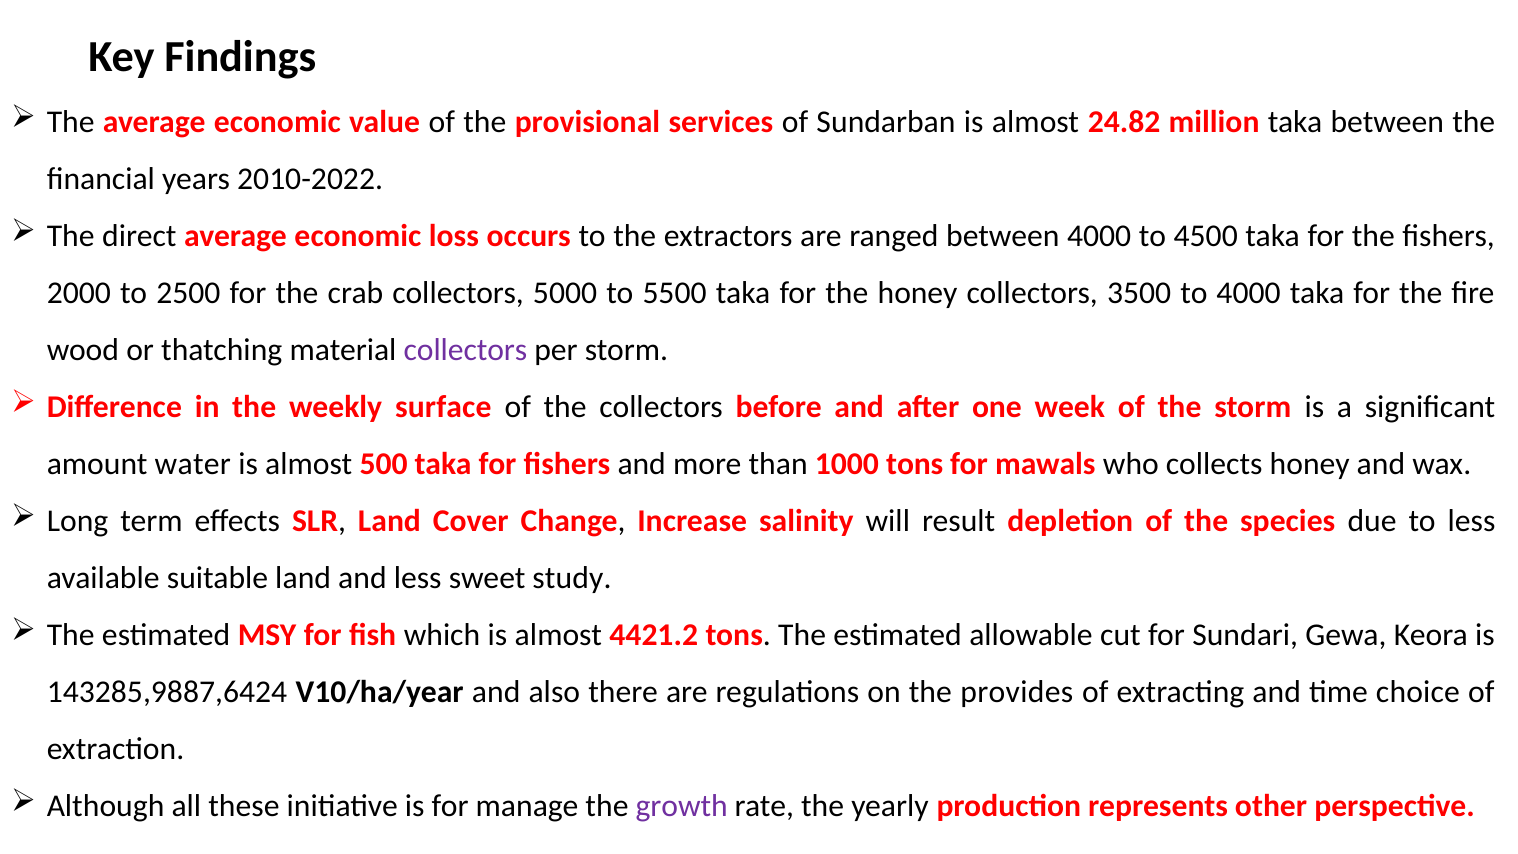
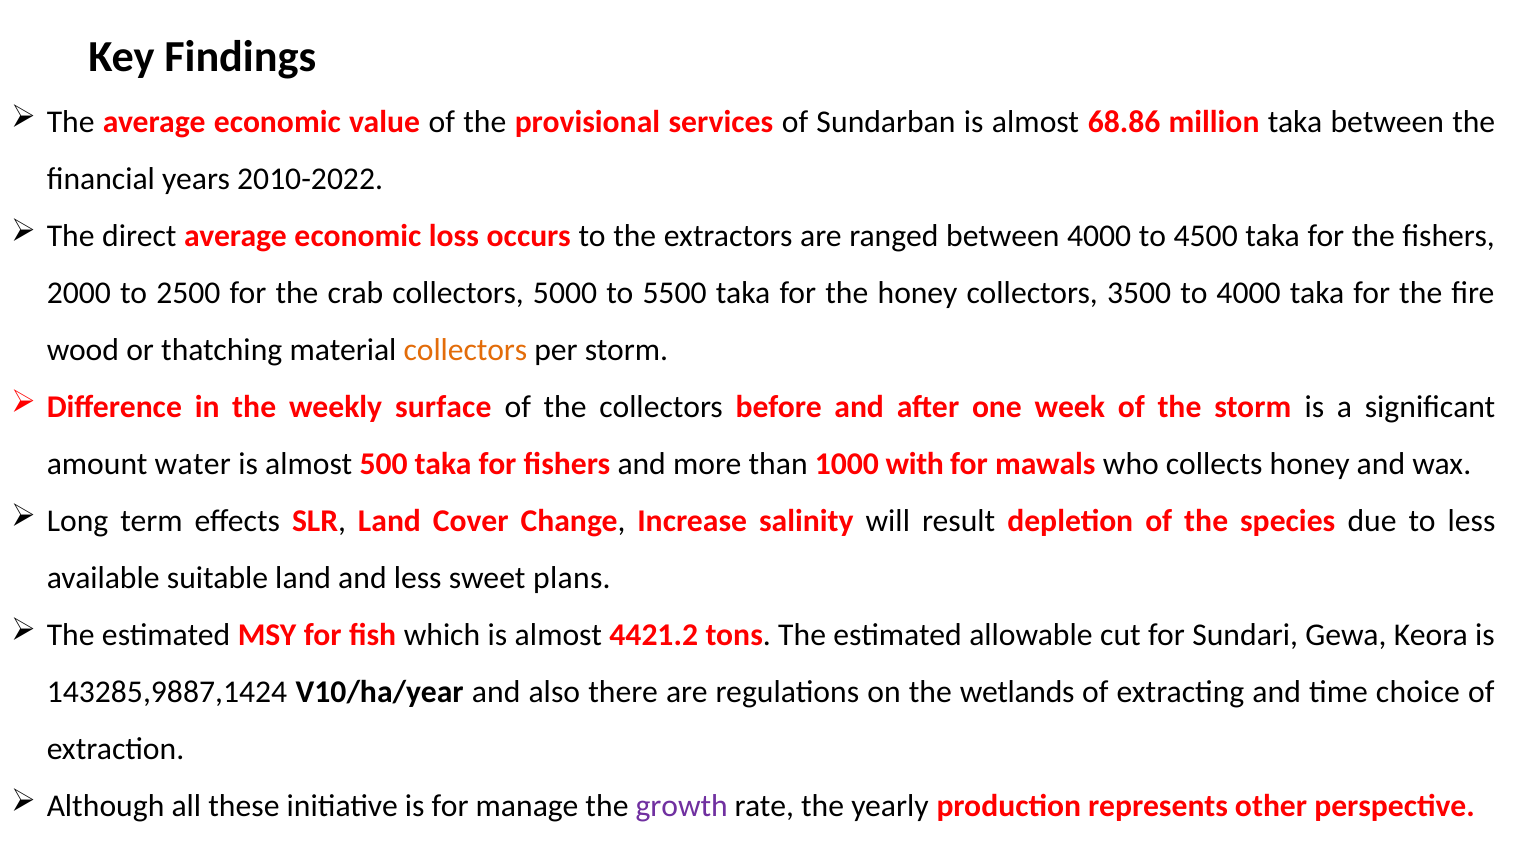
24.82: 24.82 -> 68.86
collectors at (465, 350) colour: purple -> orange
1000 tons: tons -> with
study: study -> plans
143285,9887,6424: 143285,9887,6424 -> 143285,9887,1424
provides: provides -> wetlands
